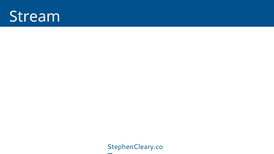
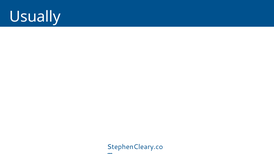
Stream: Stream -> Usually
